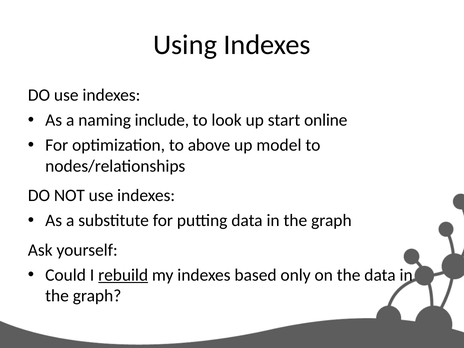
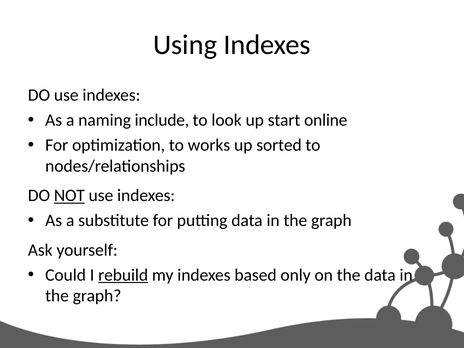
above: above -> works
model: model -> sorted
NOT underline: none -> present
